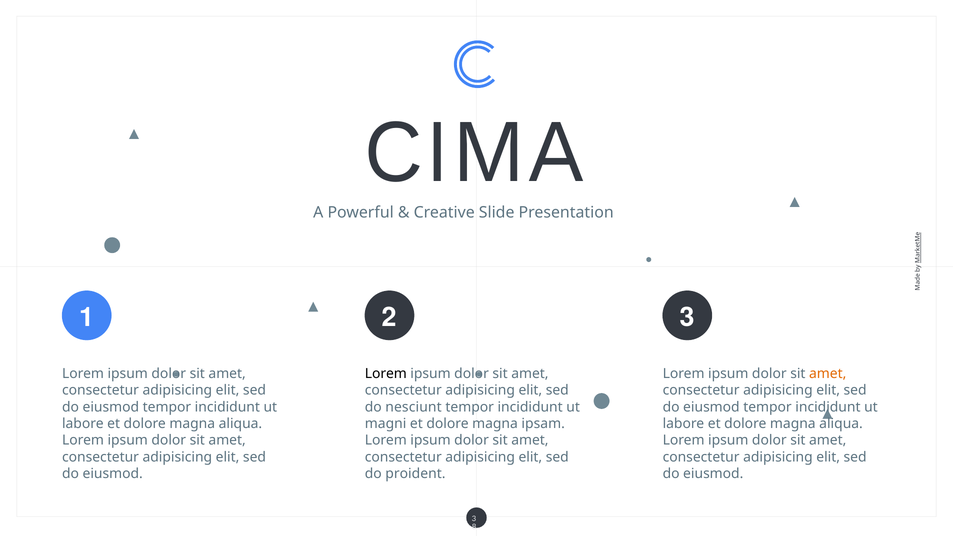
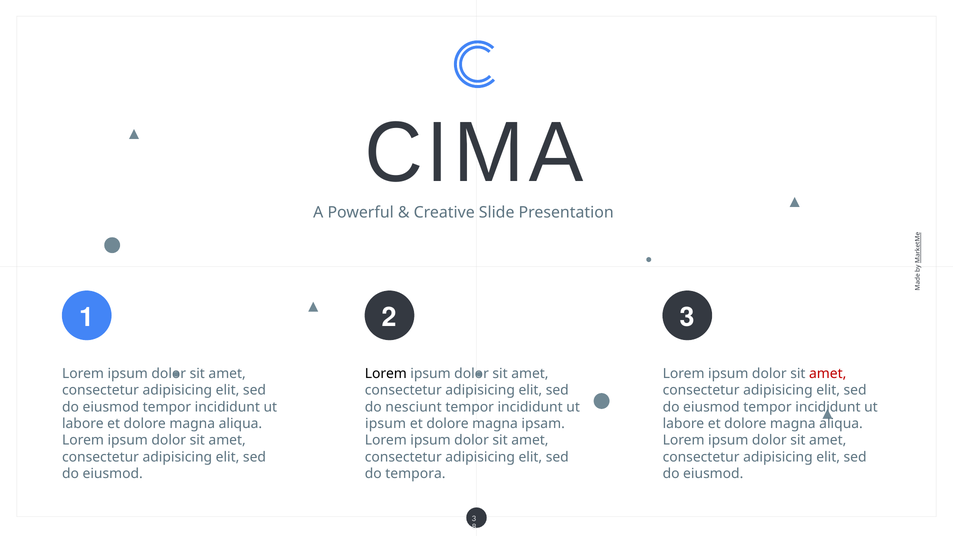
amet at (828, 374) colour: orange -> red
magni at (386, 424): magni -> ipsum
proident: proident -> tempora
